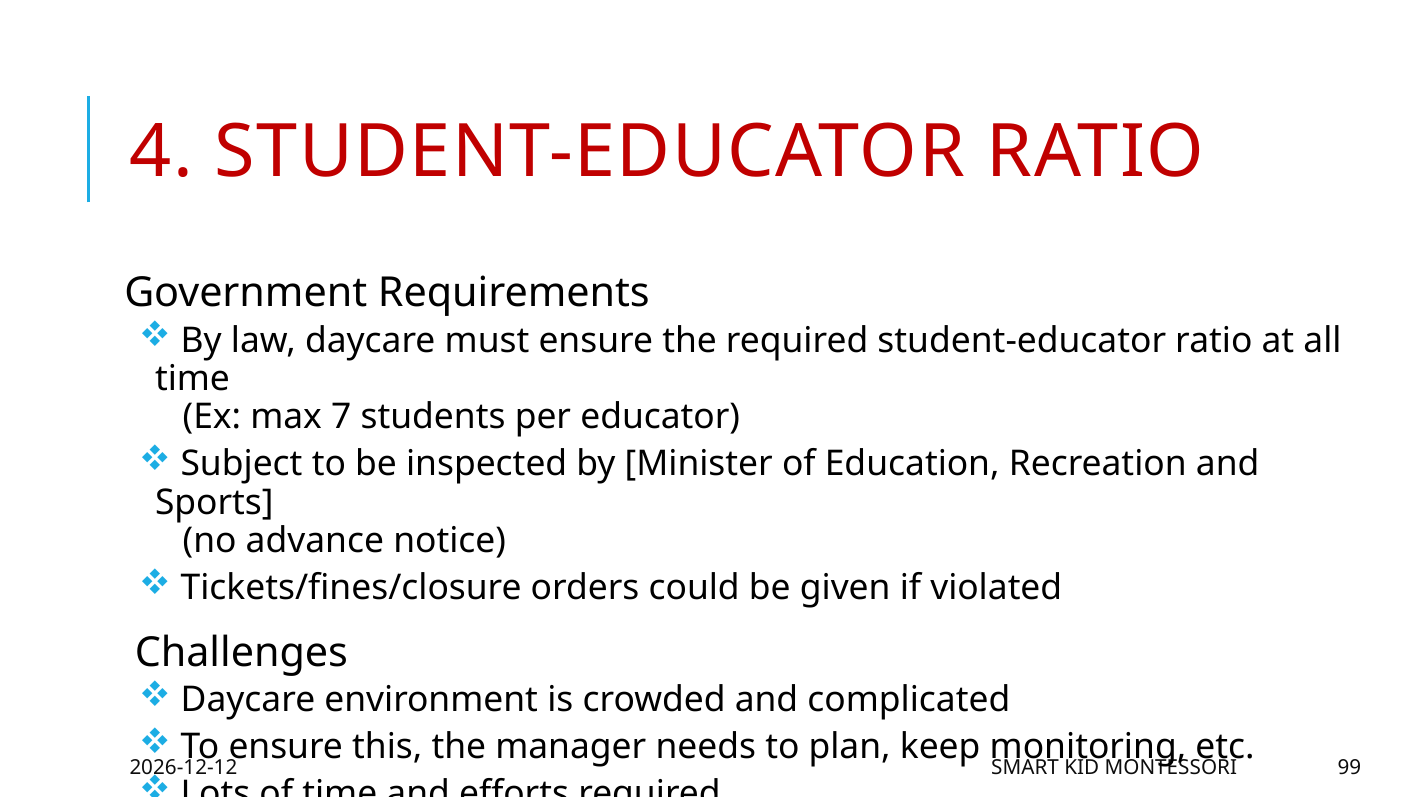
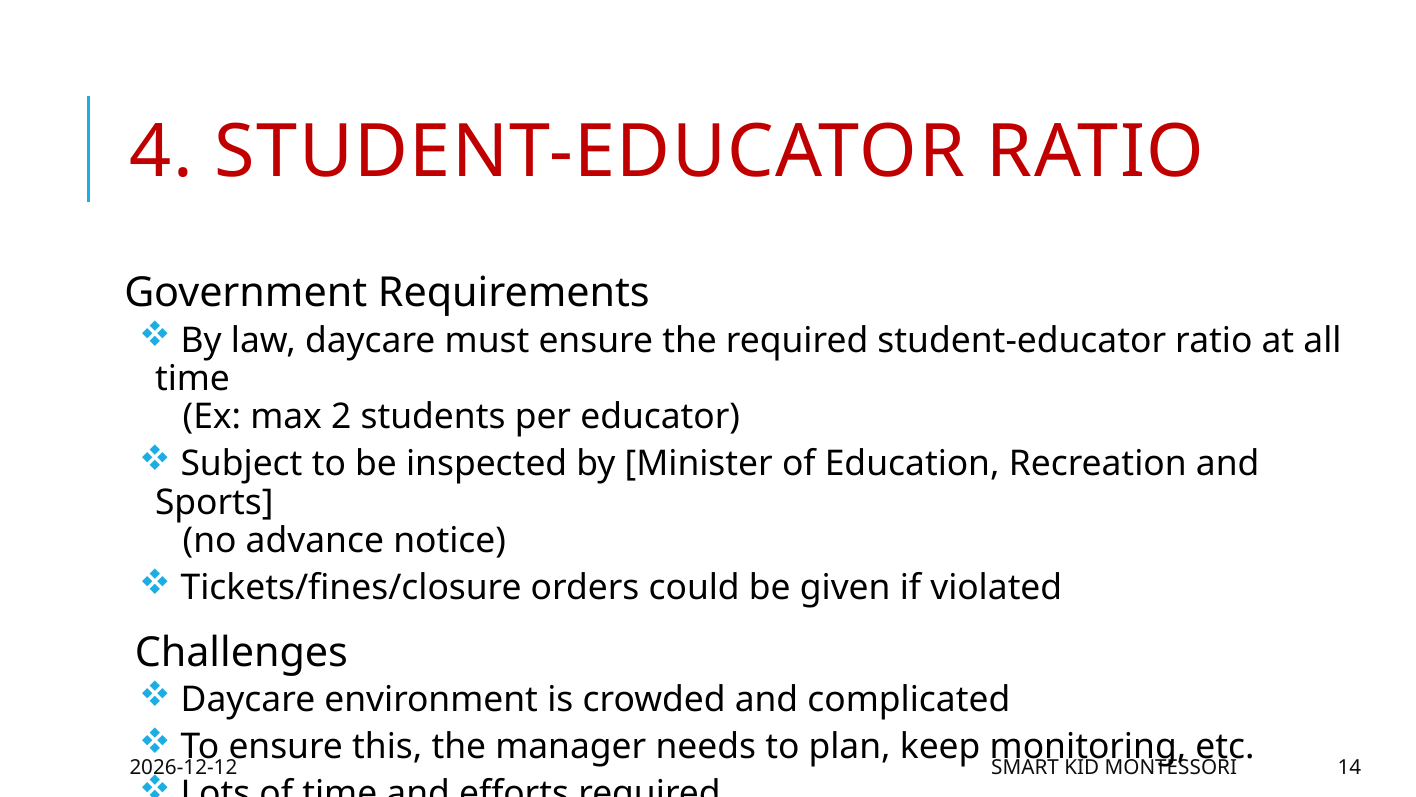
7: 7 -> 2
99: 99 -> 14
